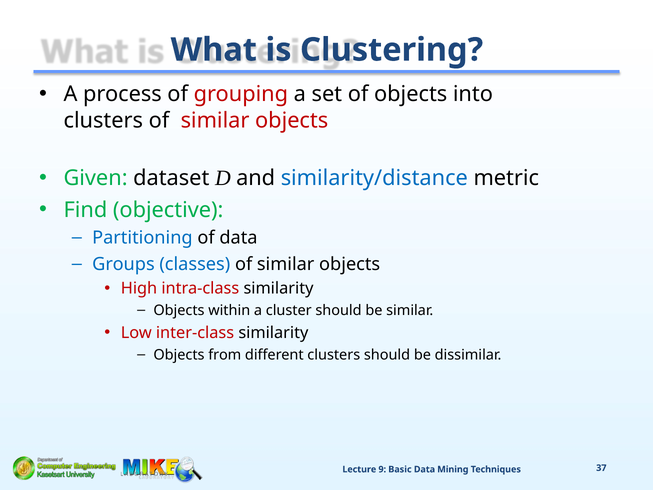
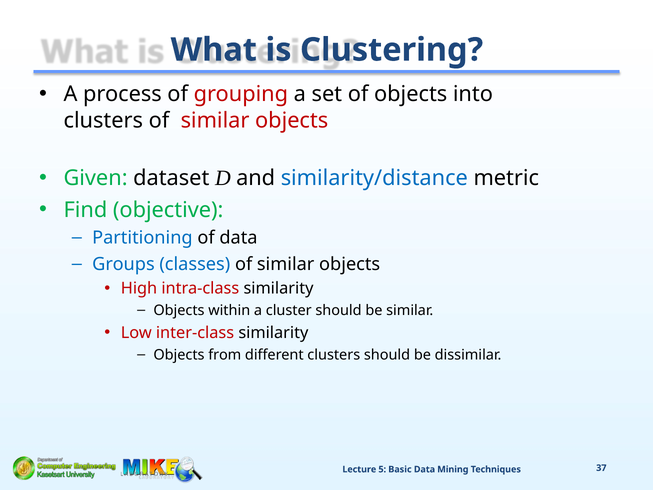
9: 9 -> 5
